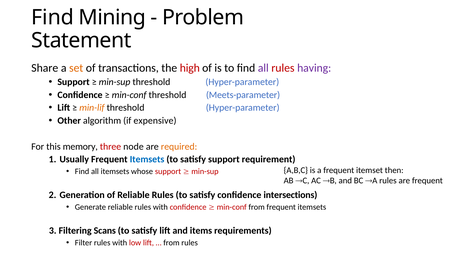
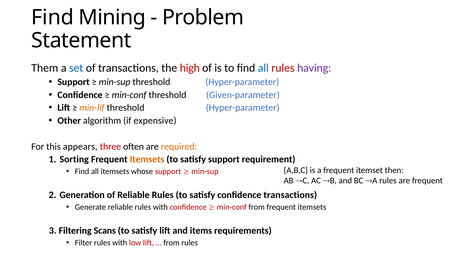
Share: Share -> Them
set colour: orange -> blue
all at (263, 68) colour: purple -> blue
Meets-parameter: Meets-parameter -> Given-parameter
memory: memory -> appears
node: node -> often
Usually: Usually -> Sorting
Itemsets at (147, 159) colour: blue -> orange
confidence intersections: intersections -> transactions
